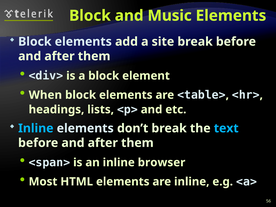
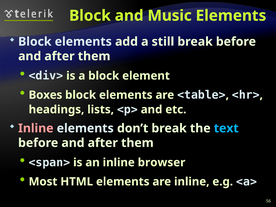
site: site -> still
When: When -> Boxes
Inline at (36, 128) colour: light blue -> pink
